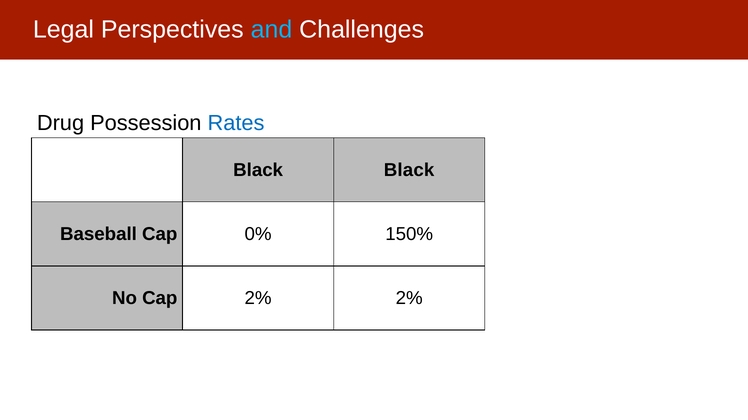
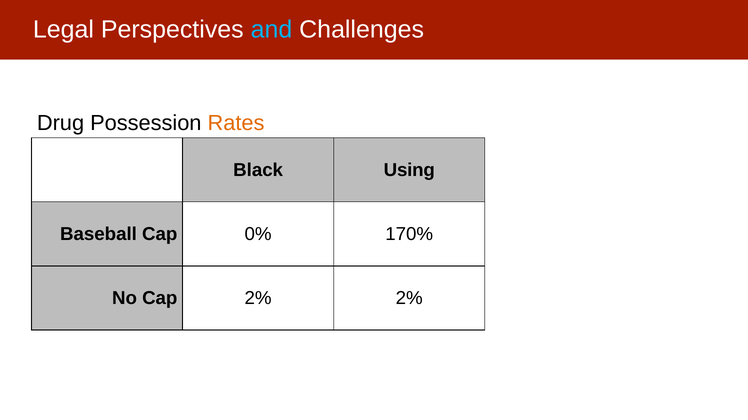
Rates colour: blue -> orange
Black Black: Black -> Using
150%: 150% -> 170%
